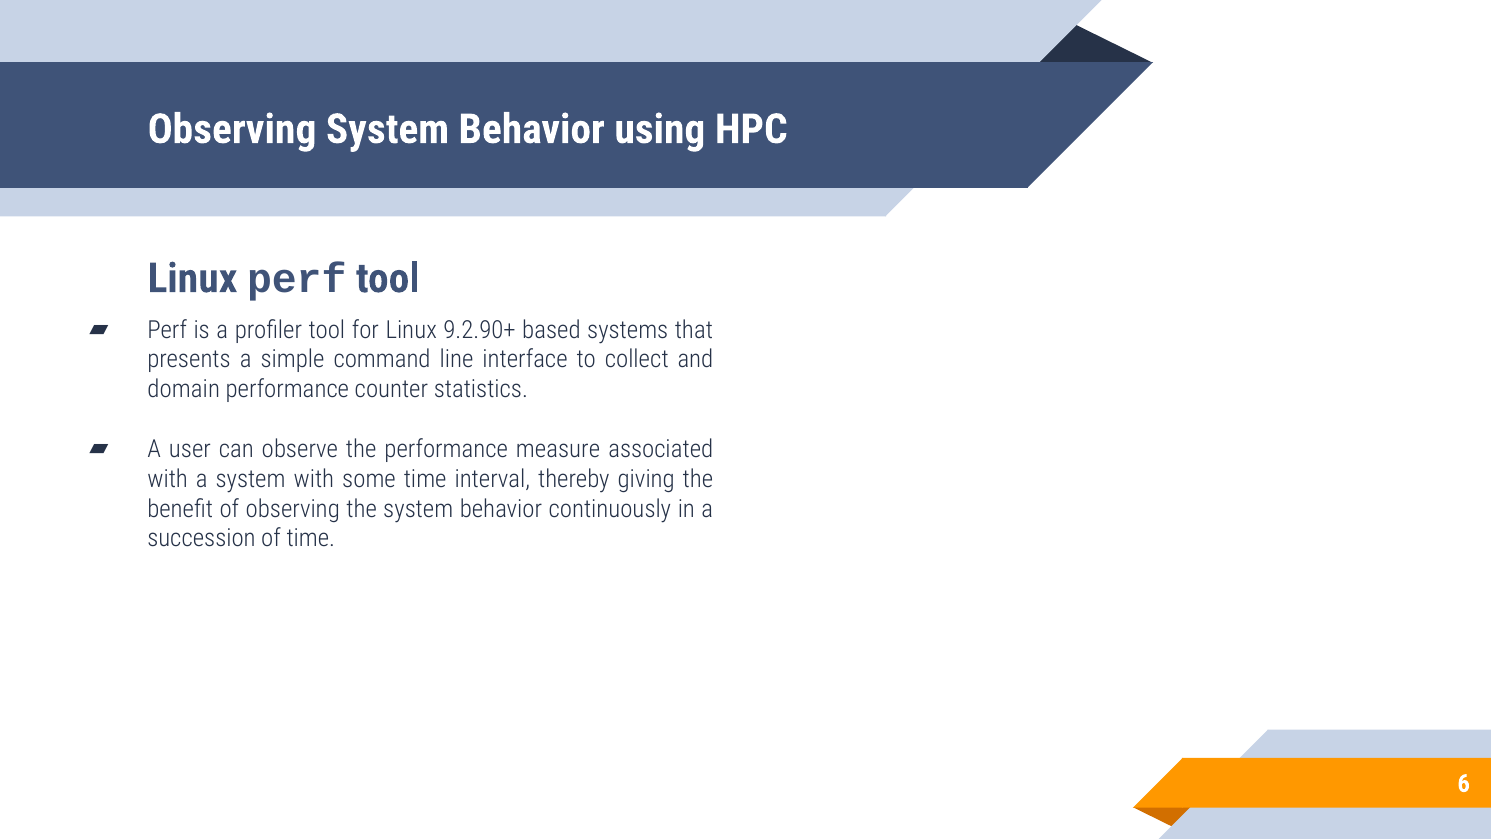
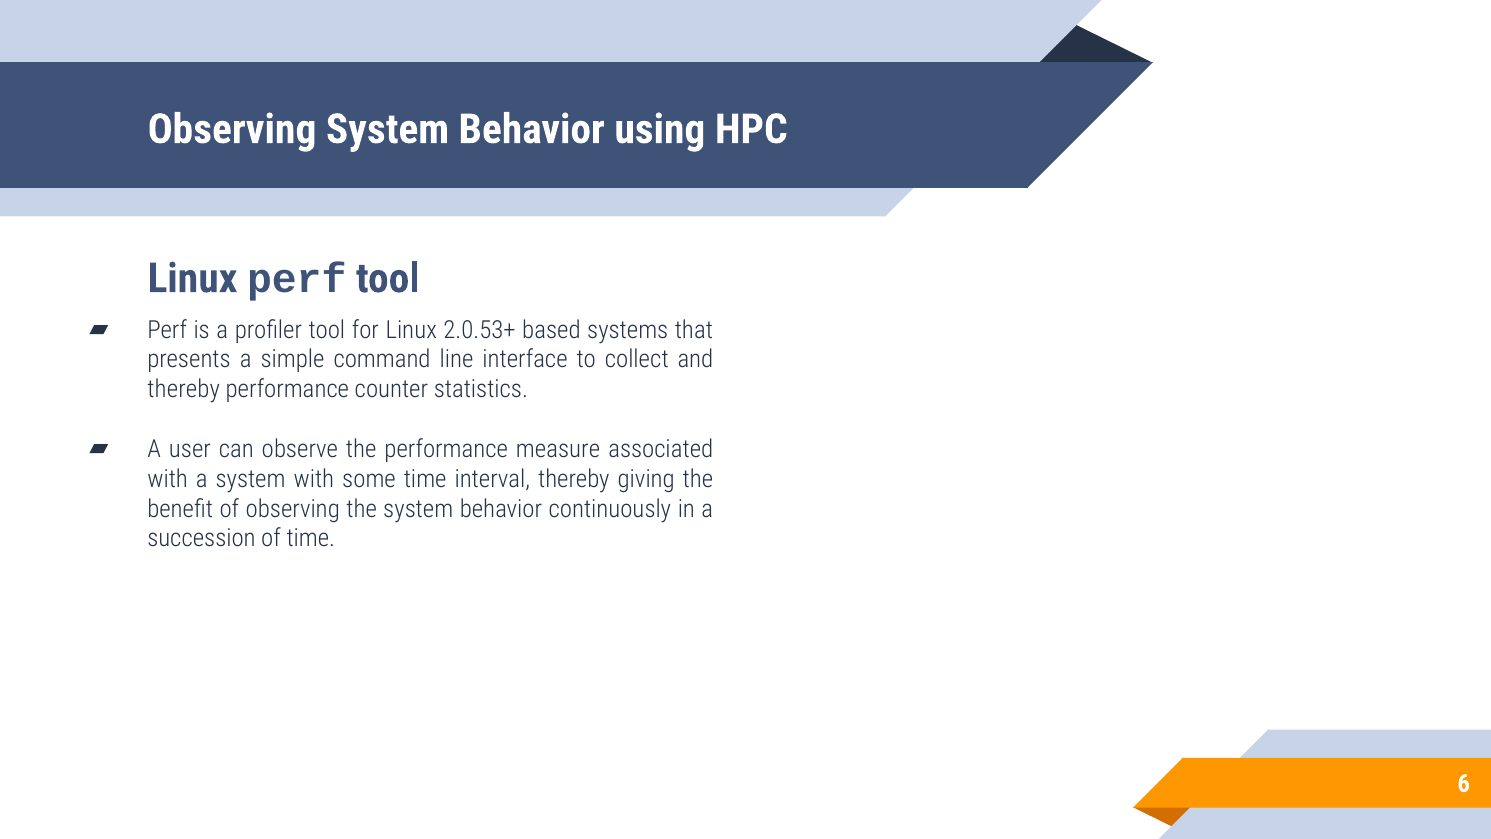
9.2.90+: 9.2.90+ -> 2.0.53+
domain at (184, 389): domain -> thereby
